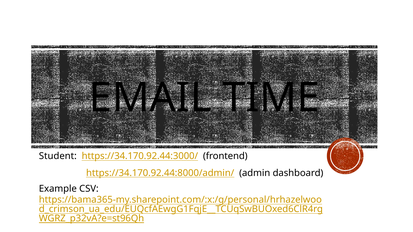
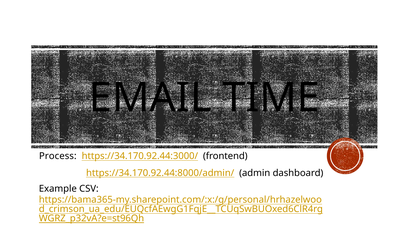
Student: Student -> Process
